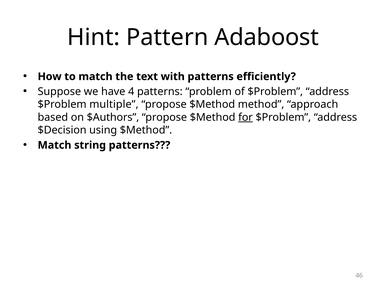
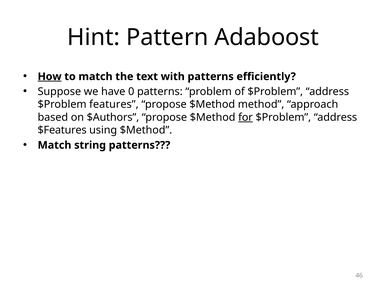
How underline: none -> present
4: 4 -> 0
multiple: multiple -> features
$Decision: $Decision -> $Features
